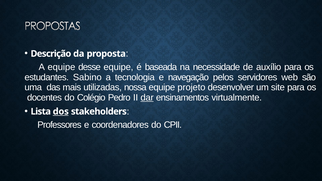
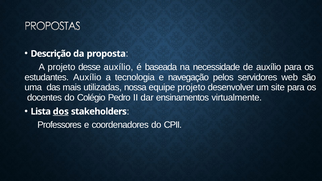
A equipe: equipe -> projeto
desse equipe: equipe -> auxílio
estudantes Sabino: Sabino -> Auxílio
dar underline: present -> none
